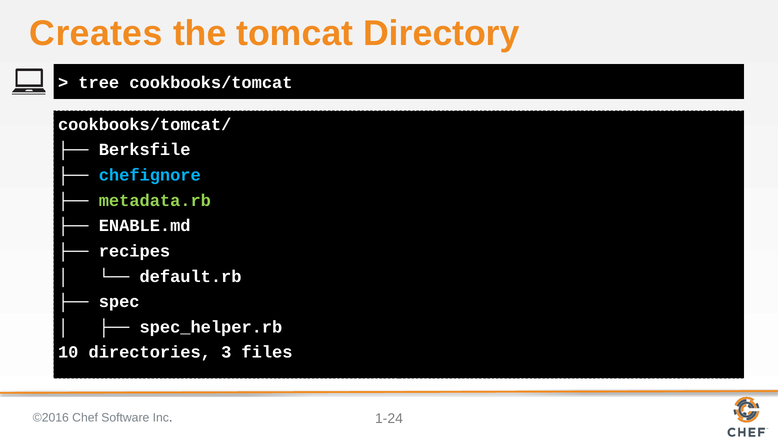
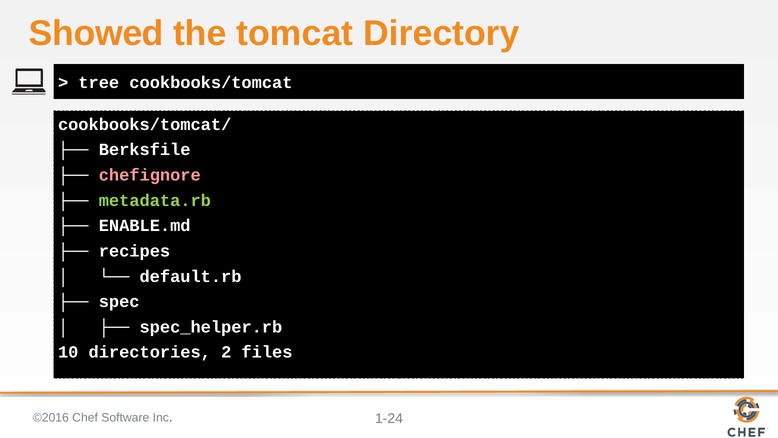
Creates: Creates -> Showed
chefignore colour: light blue -> pink
3: 3 -> 2
